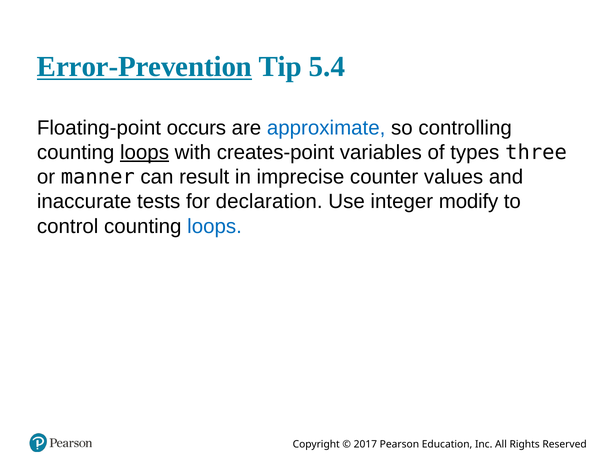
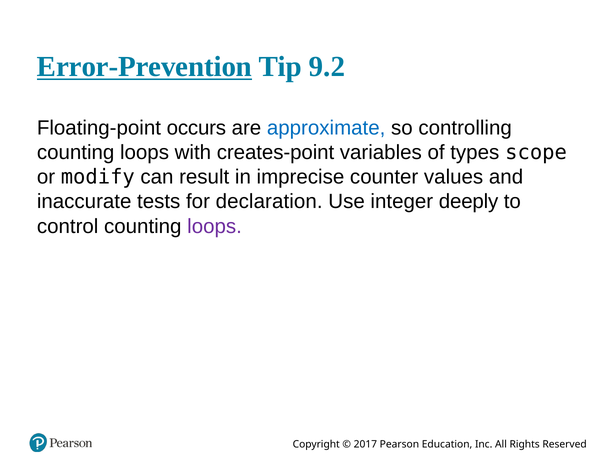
5.4: 5.4 -> 9.2
loops at (145, 152) underline: present -> none
three: three -> scope
manner: manner -> modify
modify: modify -> deeply
loops at (215, 226) colour: blue -> purple
